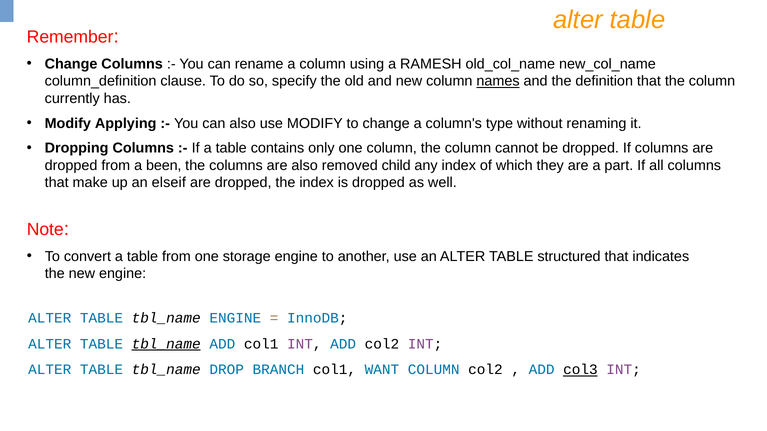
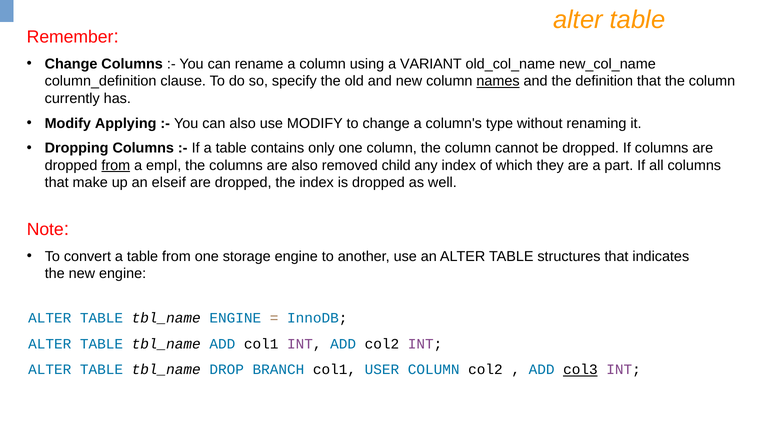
RAMESH: RAMESH -> VARIANT
from at (116, 166) underline: none -> present
been: been -> empl
structured: structured -> structures
tbl_name at (166, 344) underline: present -> none
WANT: WANT -> USER
